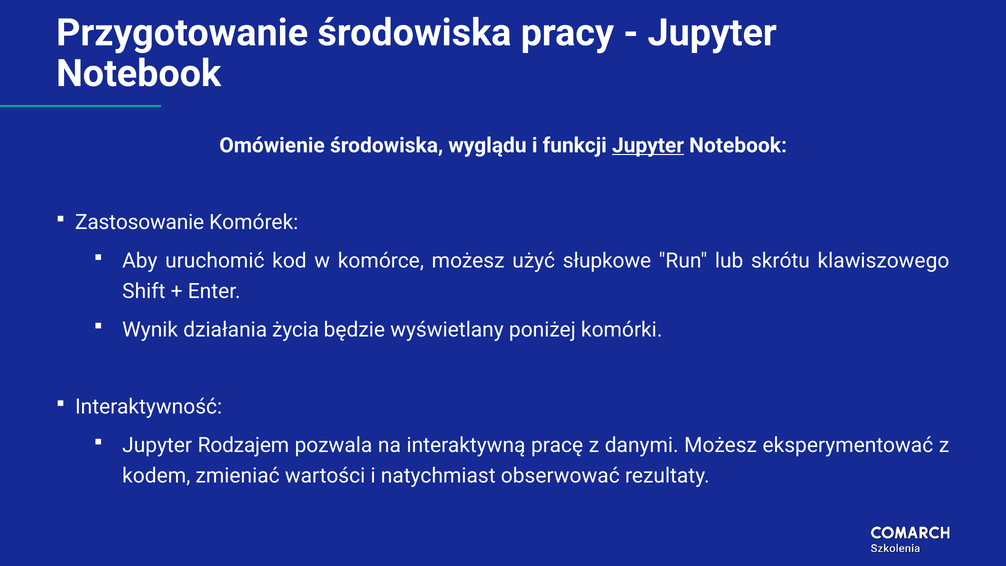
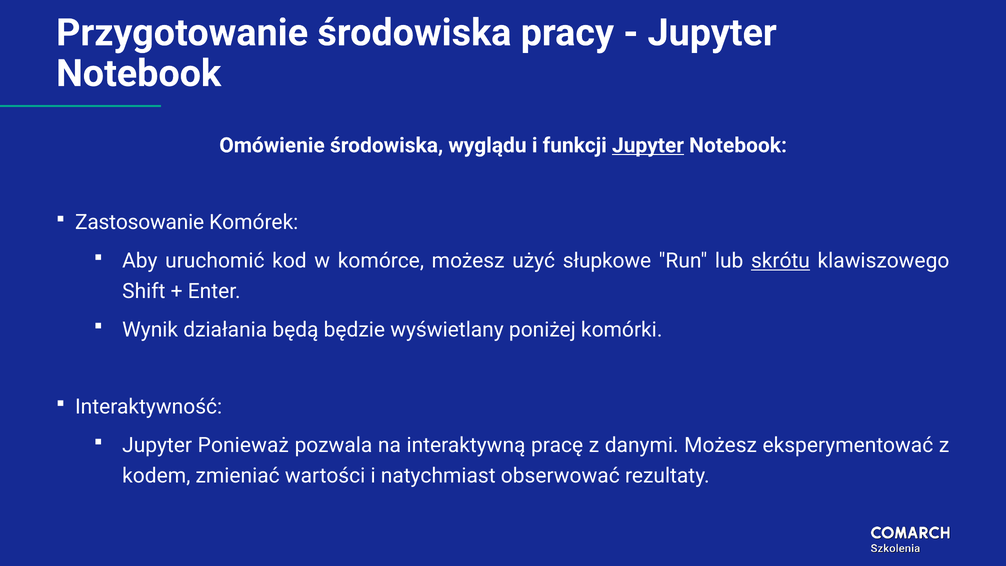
skrótu underline: none -> present
życia: życia -> będą
Rodzajem: Rodzajem -> Ponieważ
